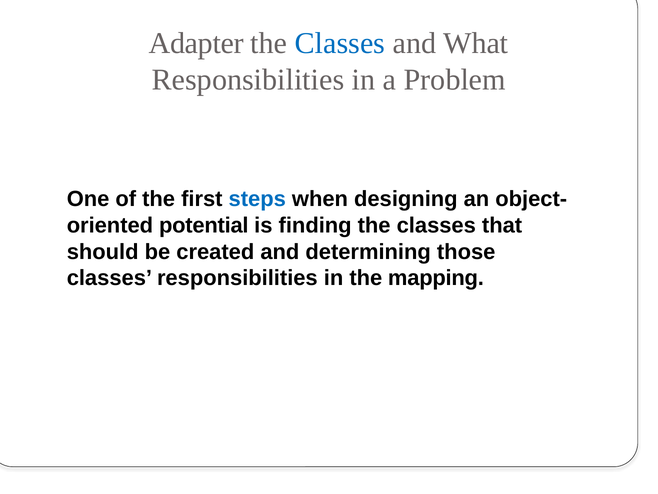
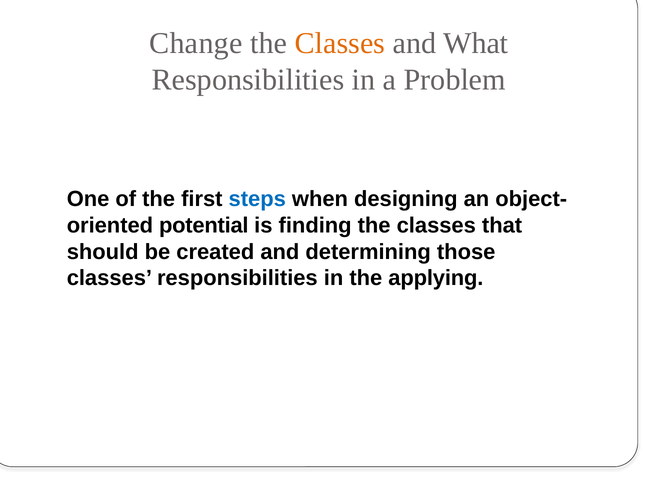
Adapter: Adapter -> Change
Classes at (340, 43) colour: blue -> orange
mapping: mapping -> applying
